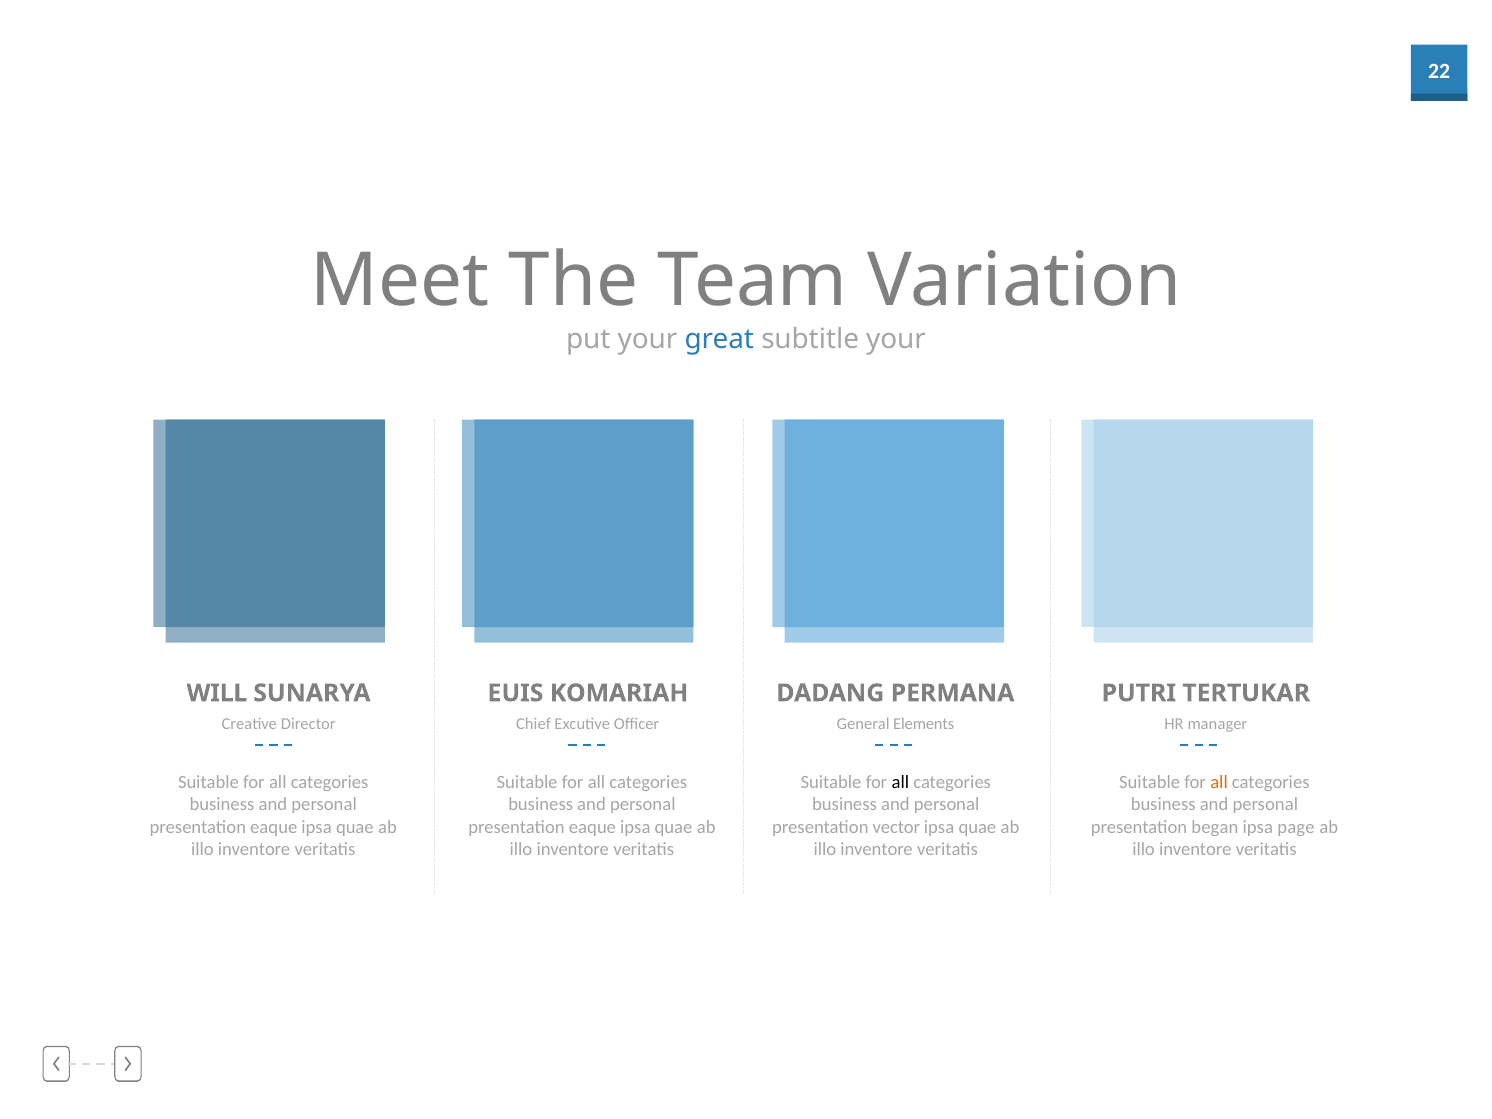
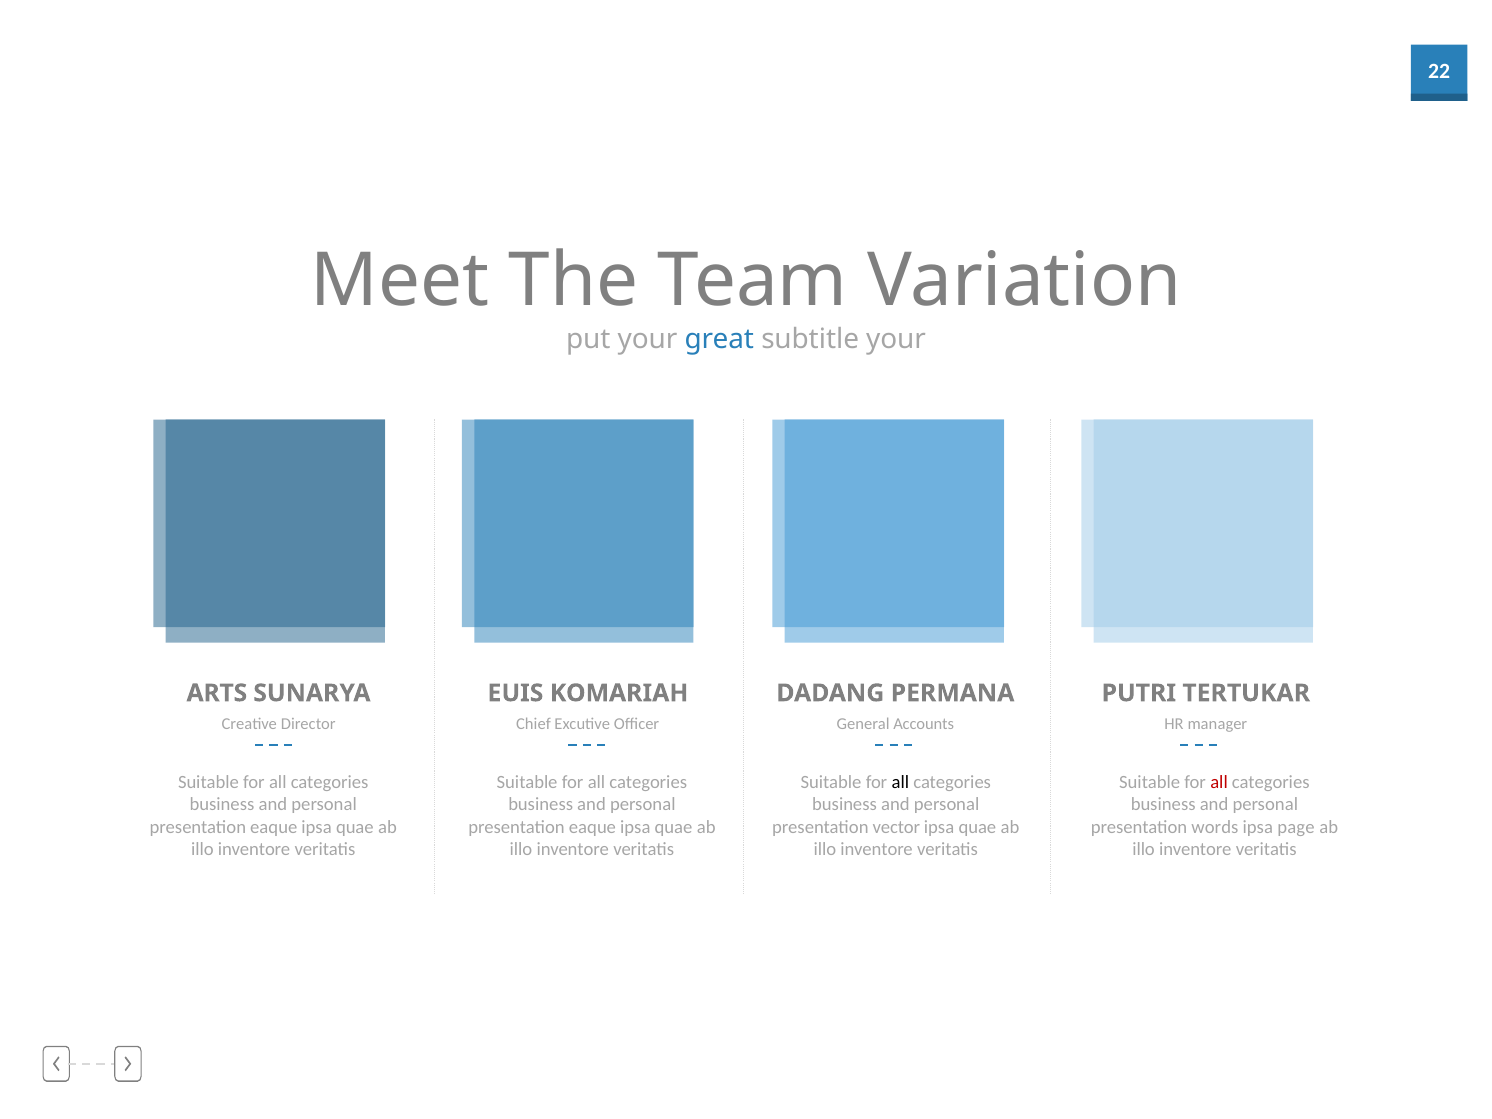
WILL: WILL -> ARTS
Elements: Elements -> Accounts
all at (1219, 782) colour: orange -> red
began: began -> words
